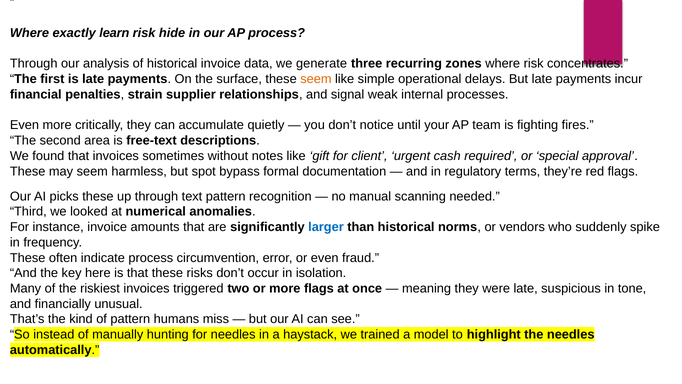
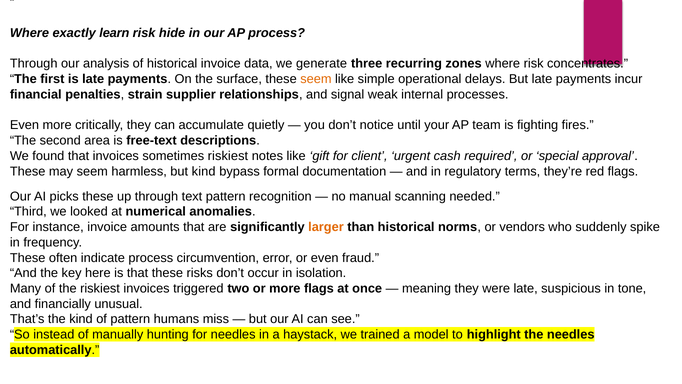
sometimes without: without -> riskiest
but spot: spot -> kind
larger colour: blue -> orange
